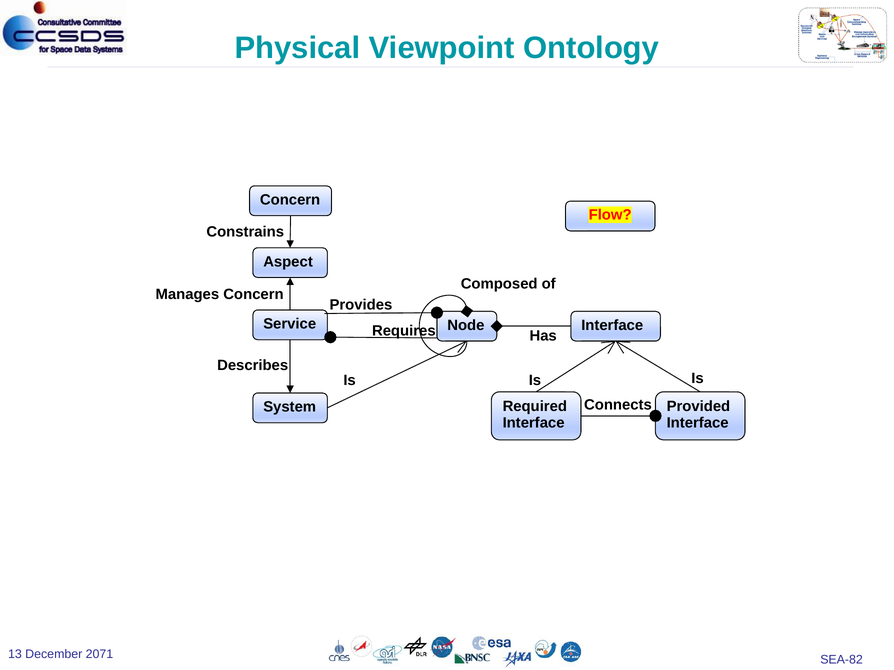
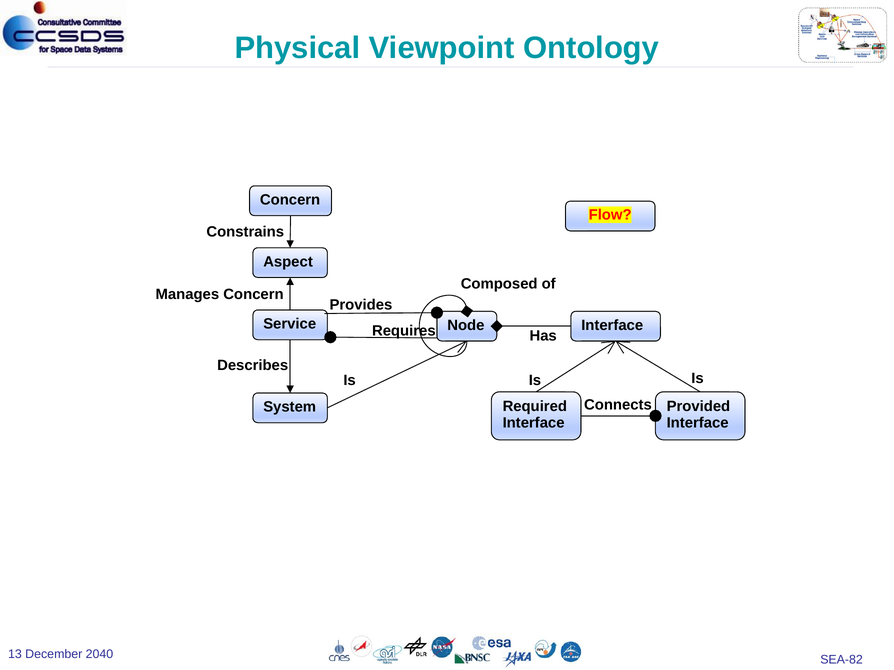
2071: 2071 -> 2040
